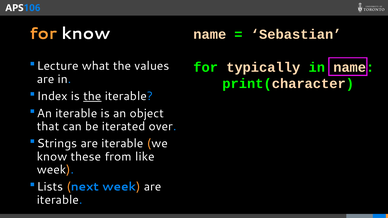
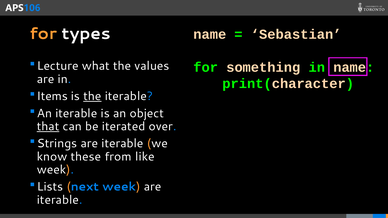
for know: know -> types
typically: typically -> something
Index: Index -> Items
that underline: none -> present
